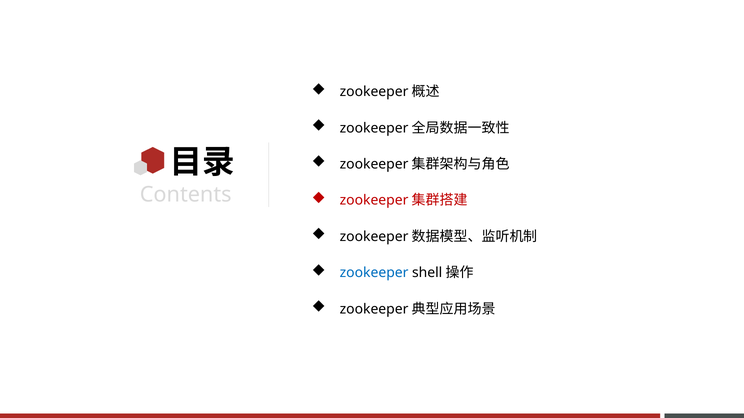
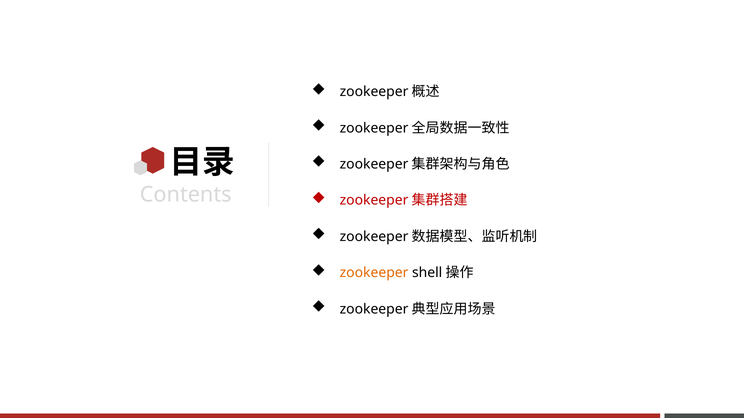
zookeeper colour: blue -> orange
